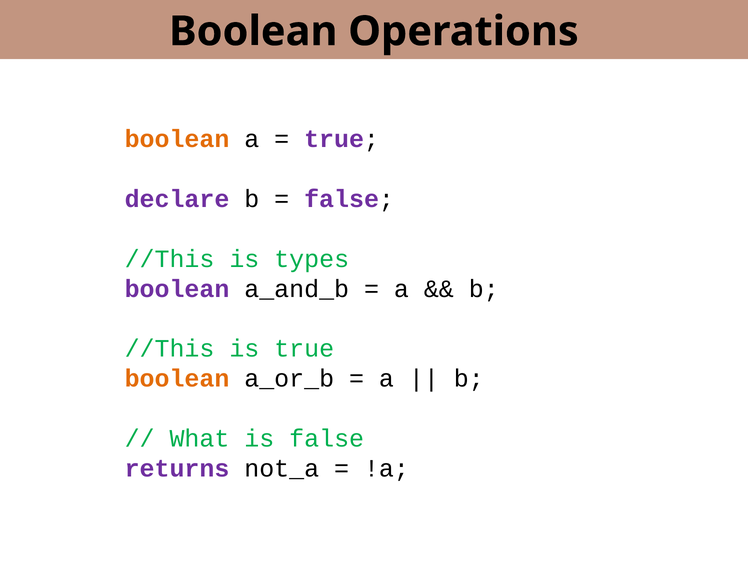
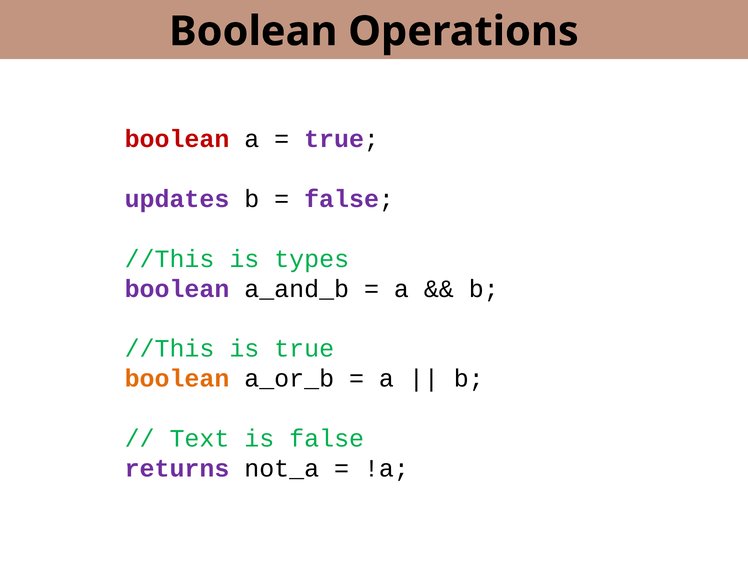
boolean at (177, 139) colour: orange -> red
declare: declare -> updates
What: What -> Text
